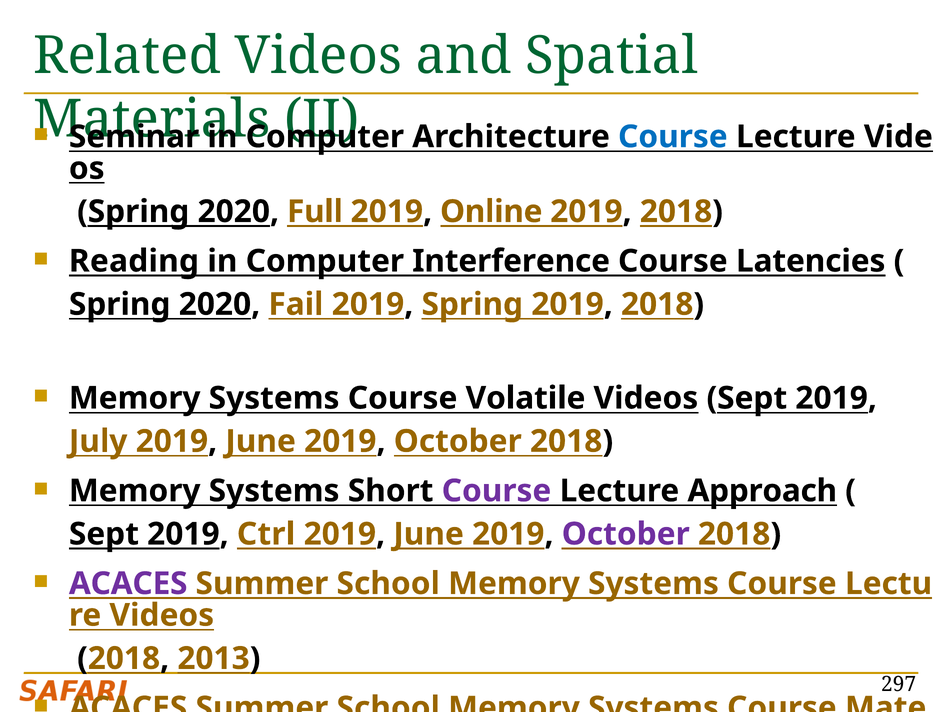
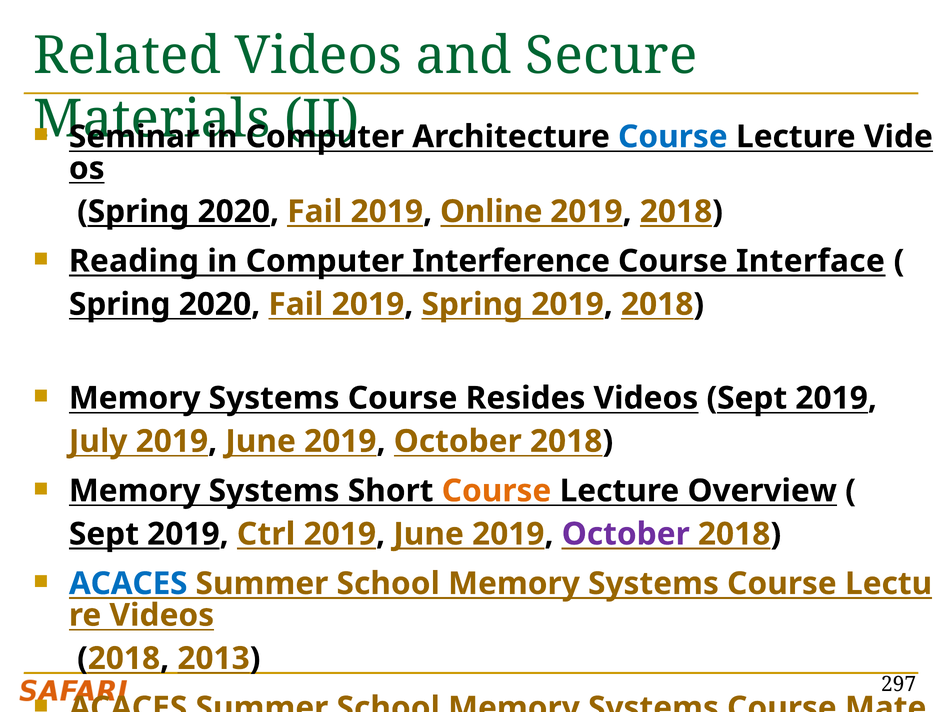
Spatial: Spatial -> Secure
Full at (315, 212): Full -> Fail
Latencies: Latencies -> Interface
Volatile: Volatile -> Resides
Course at (496, 491) colour: purple -> orange
Approach: Approach -> Overview
ACACES at (128, 584) colour: purple -> blue
